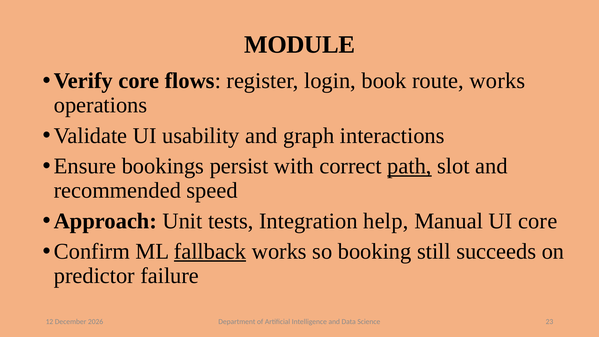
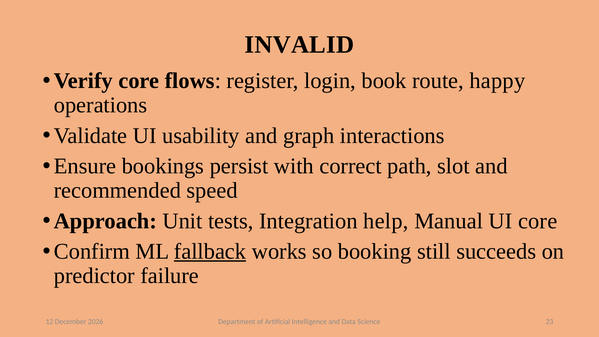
MODULE: MODULE -> INVALID
route works: works -> happy
path underline: present -> none
